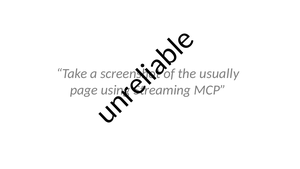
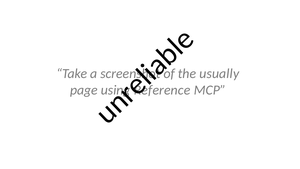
Streaming: Streaming -> Reference
